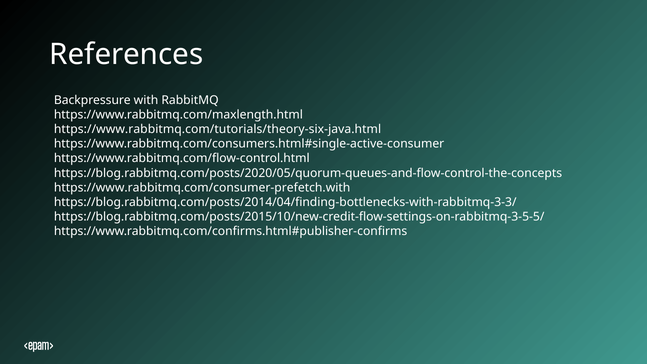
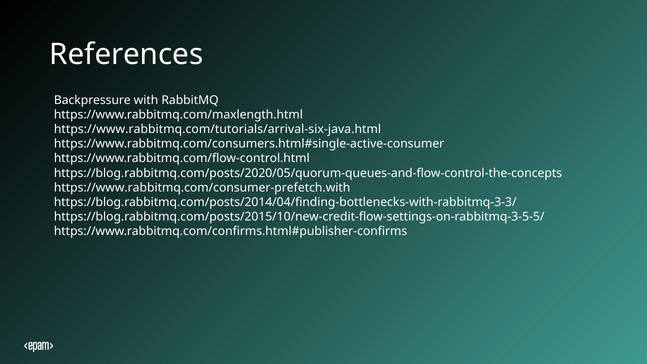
https://www.rabbitmq.com/tutorials/theory-six-java.html: https://www.rabbitmq.com/tutorials/theory-six-java.html -> https://www.rabbitmq.com/tutorials/arrival-six-java.html
